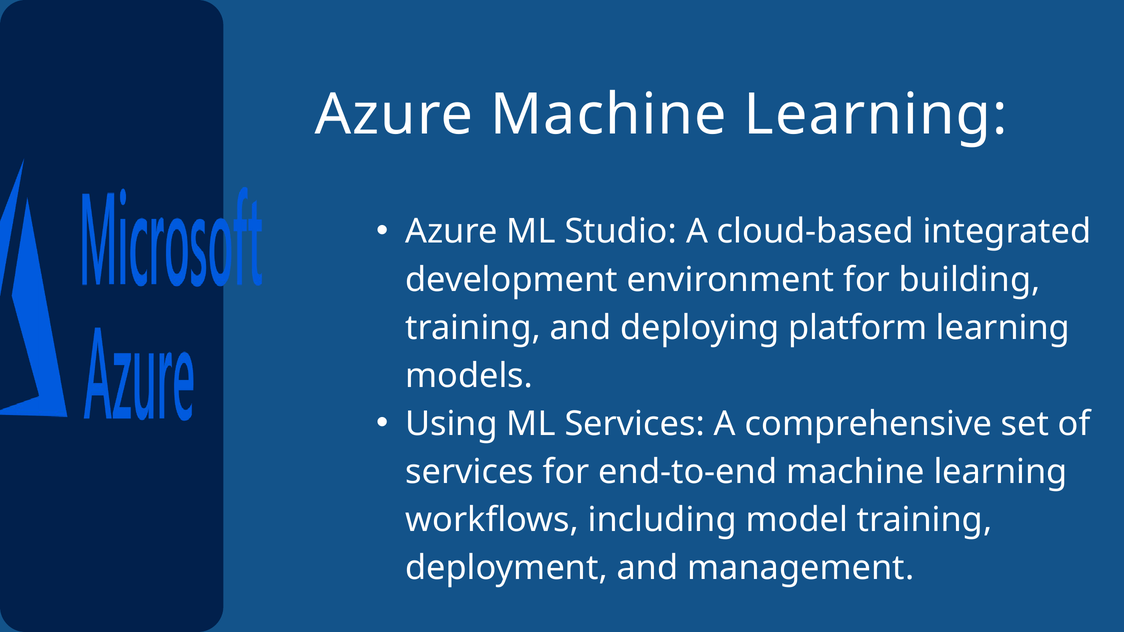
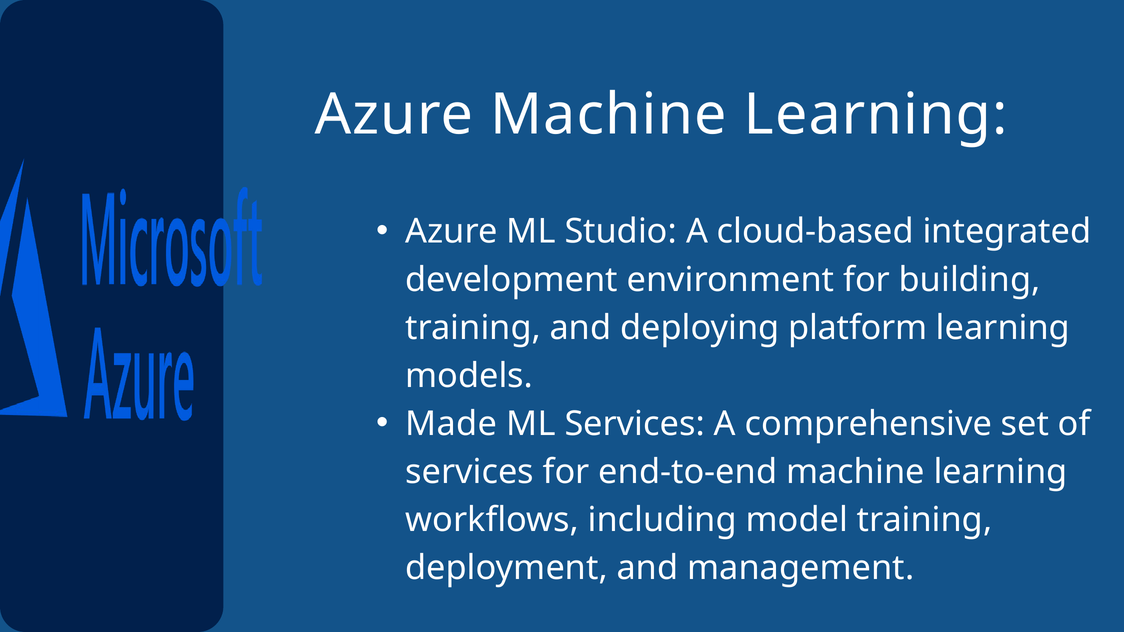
Using: Using -> Made
